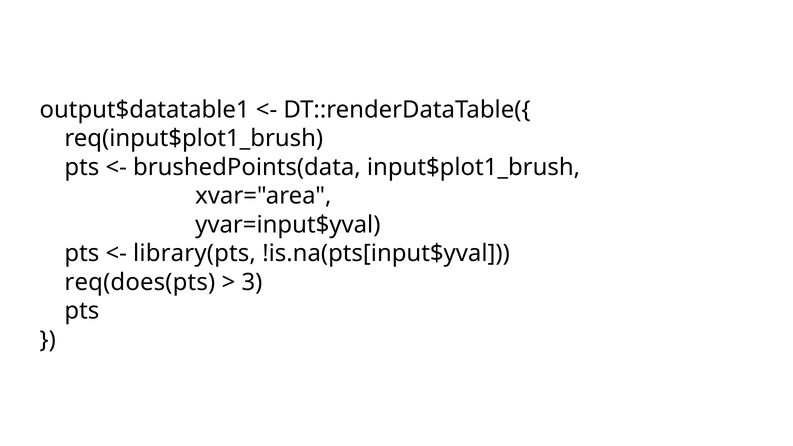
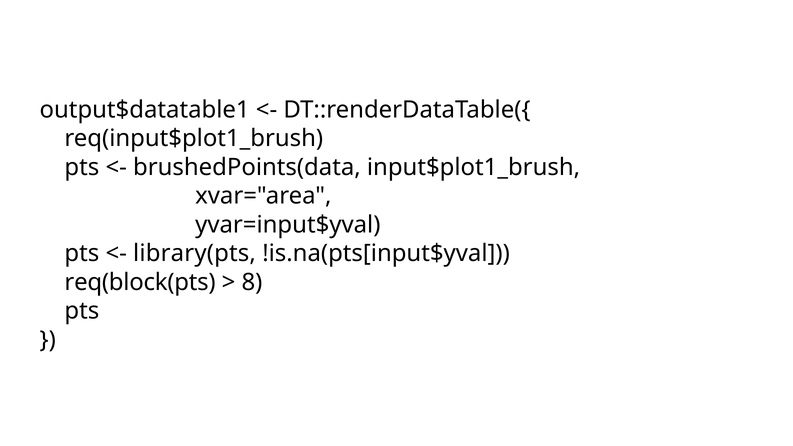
req(does(pts: req(does(pts -> req(block(pts
3: 3 -> 8
